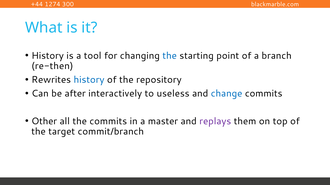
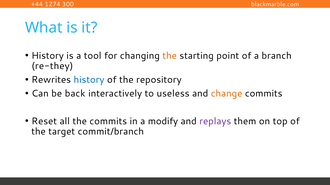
the at (170, 56) colour: blue -> orange
re-then: re-then -> re-they
after: after -> back
change colour: blue -> orange
Other: Other -> Reset
master: master -> modify
